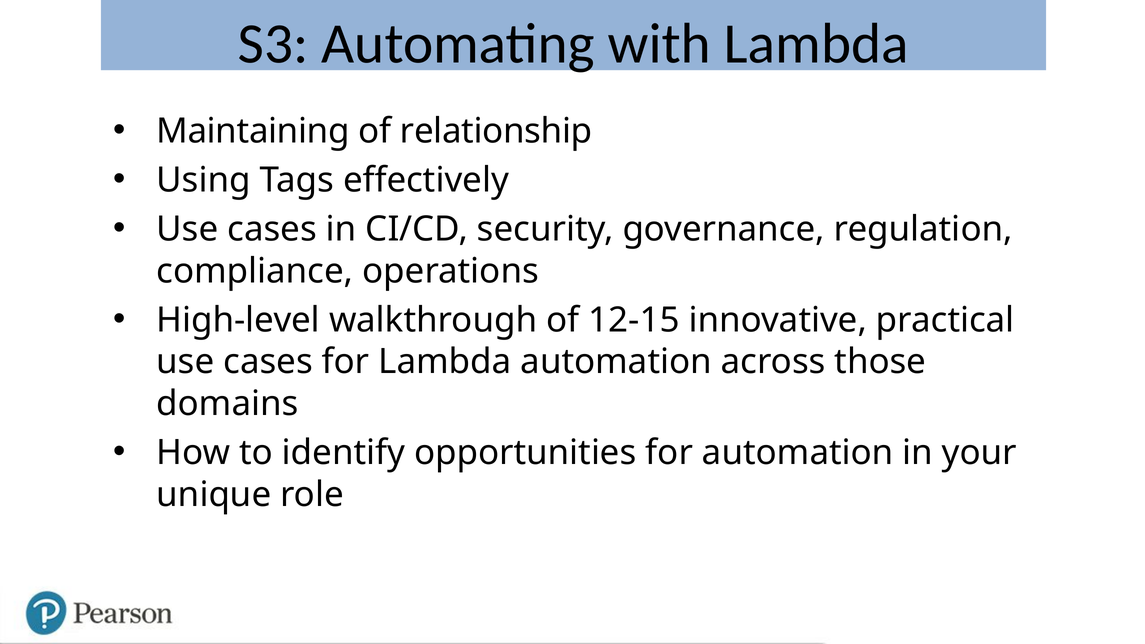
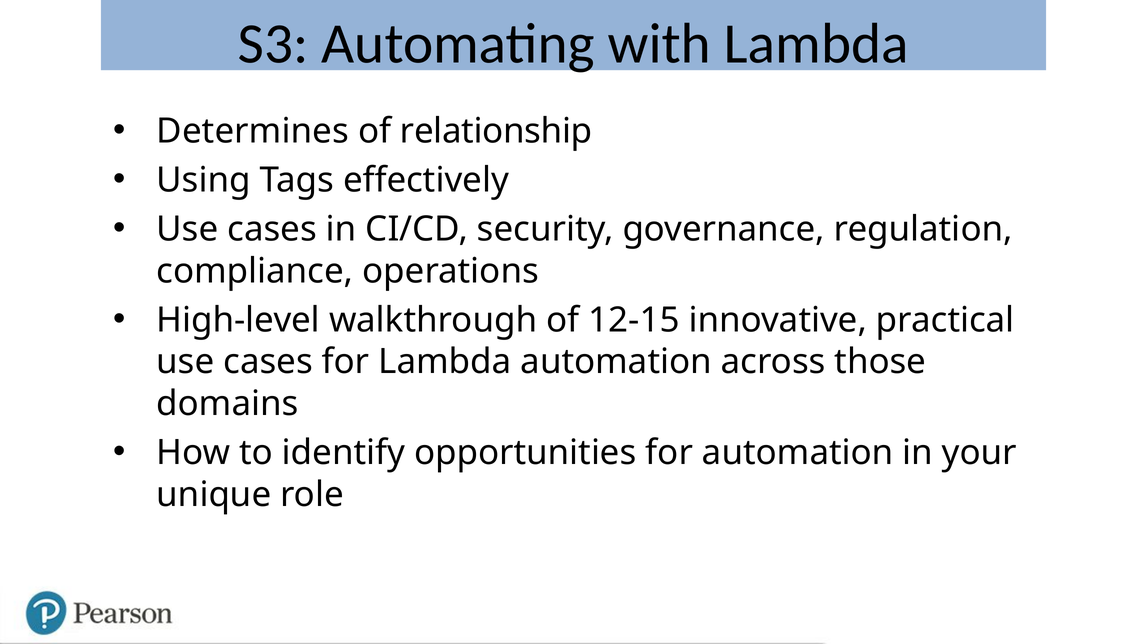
Maintaining: Maintaining -> Determines
